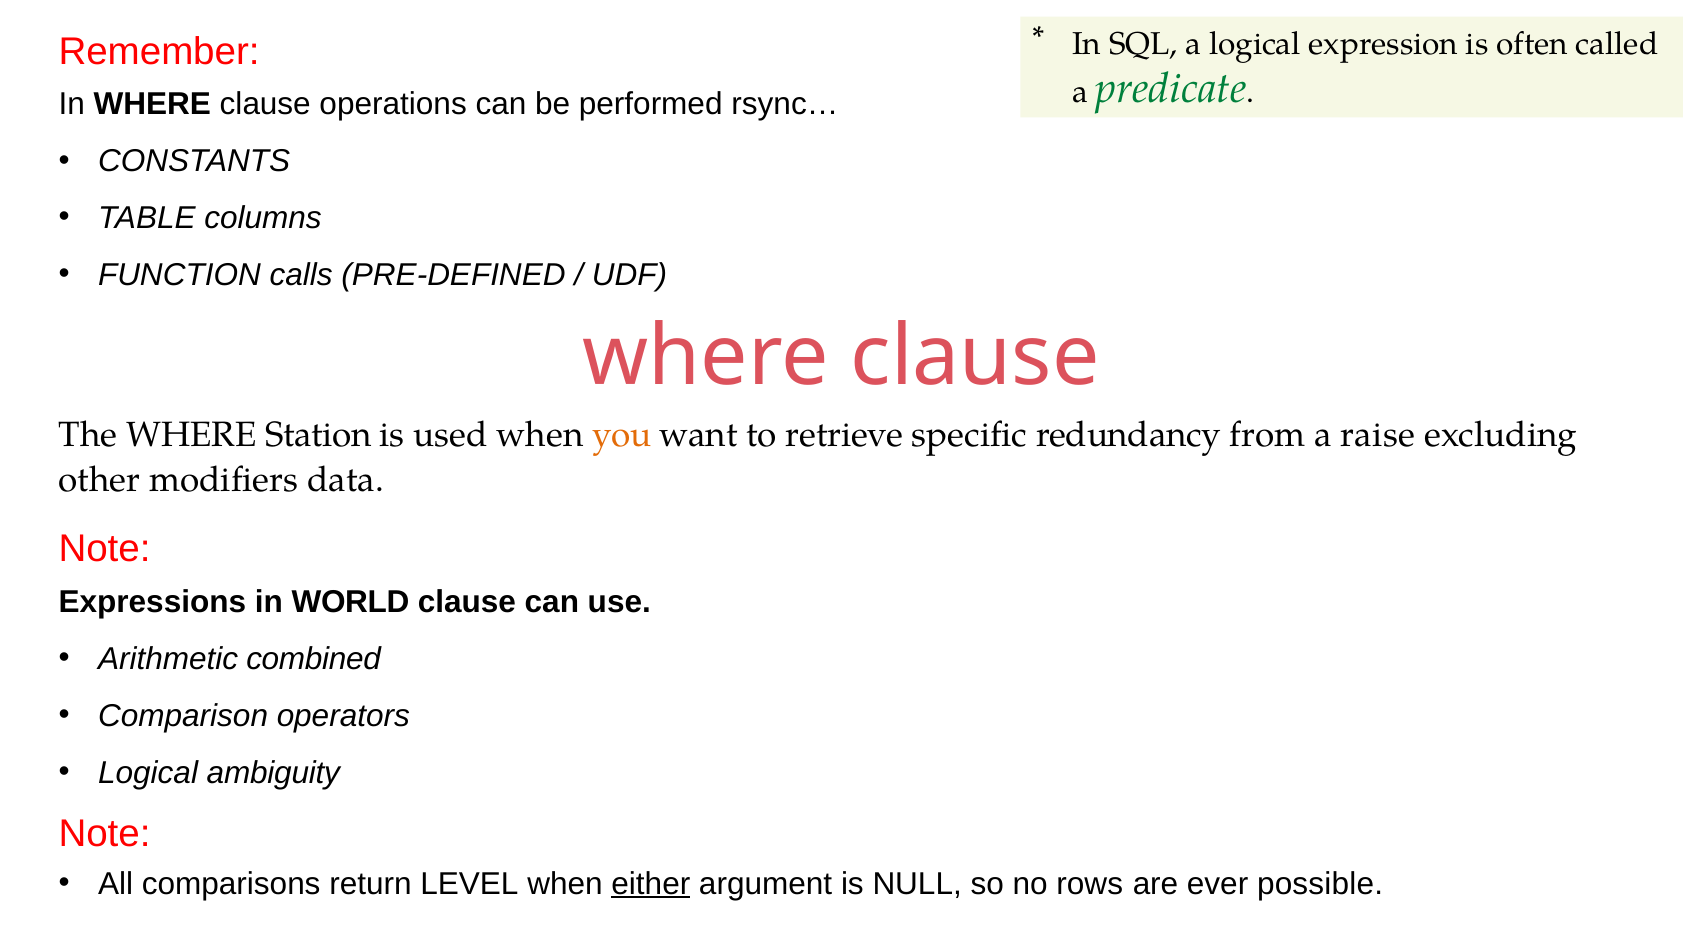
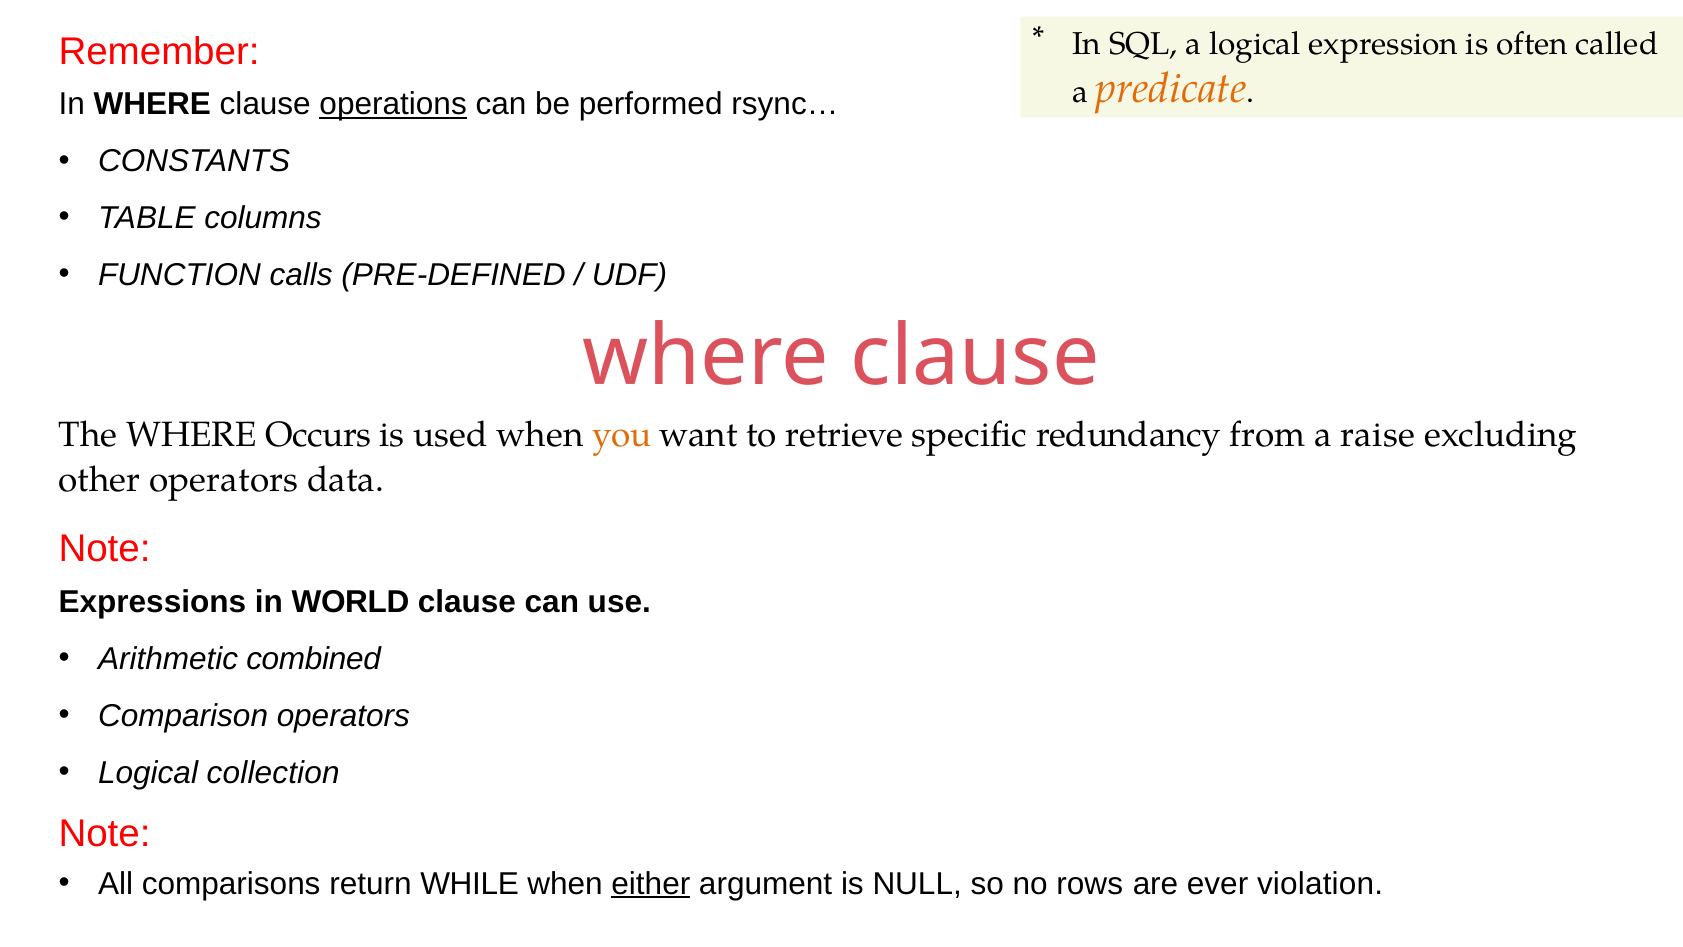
predicate colour: green -> orange
operations underline: none -> present
Station: Station -> Occurs
other modifiers: modifiers -> operators
ambiguity: ambiguity -> collection
LEVEL: LEVEL -> WHILE
possible: possible -> violation
